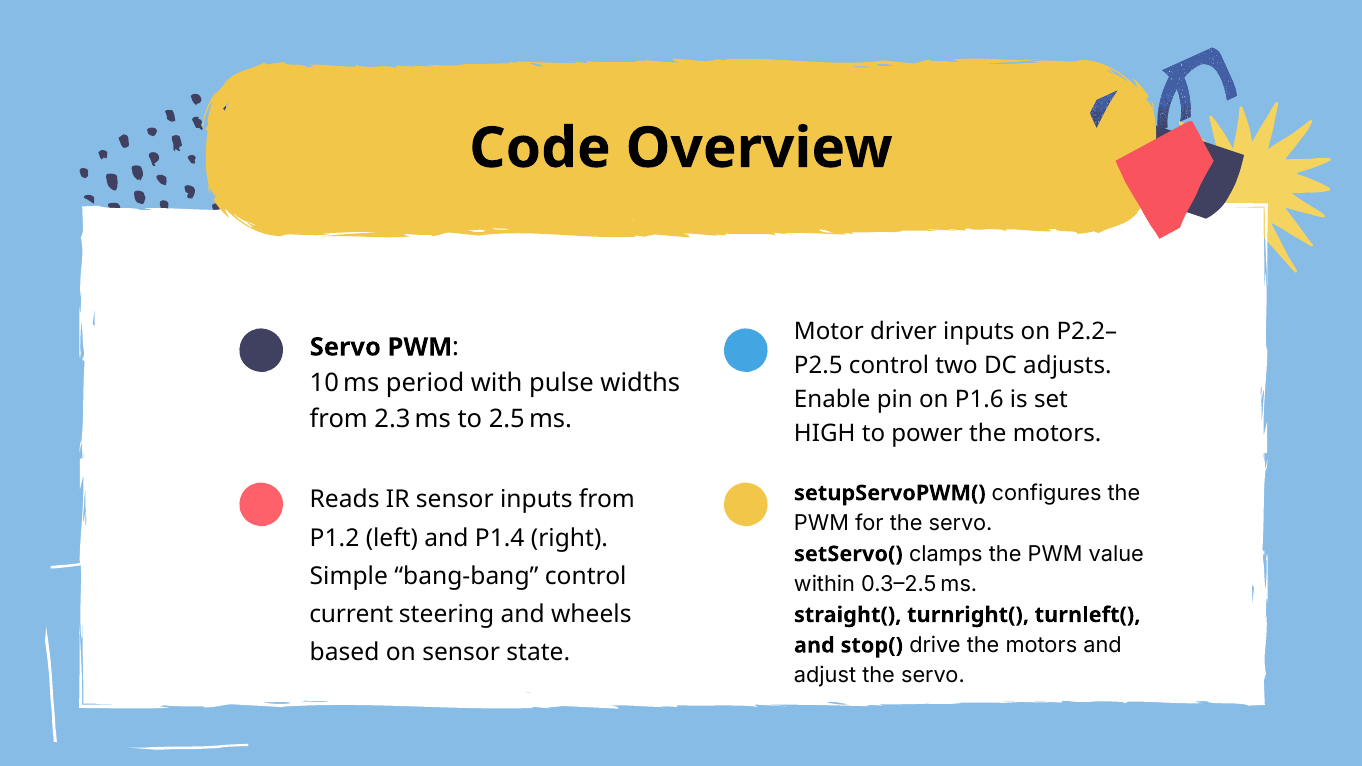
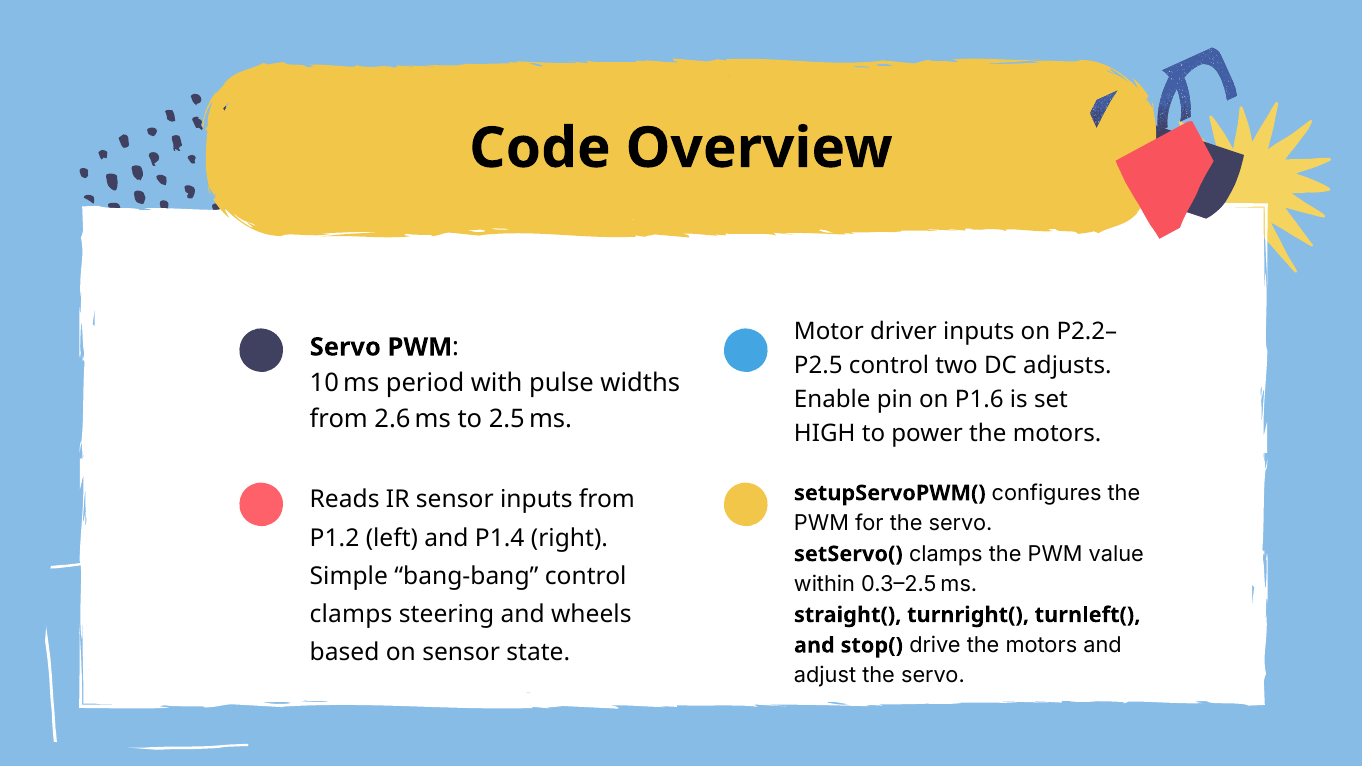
2.3: 2.3 -> 2.6
current at (351, 614): current -> clamps
